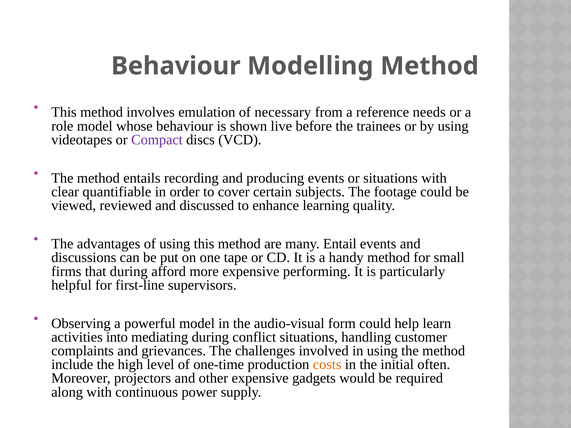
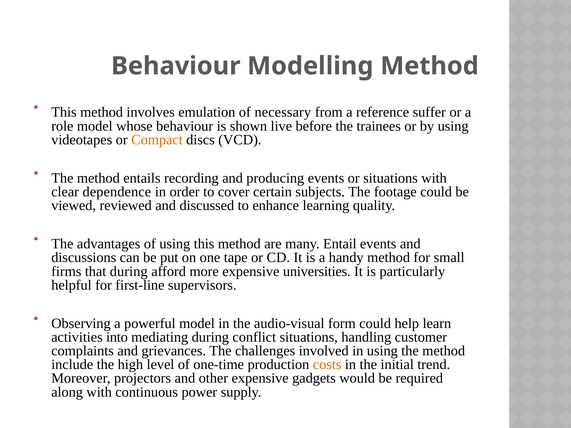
needs: needs -> suffer
Compact colour: purple -> orange
quantifiable: quantifiable -> dependence
performing: performing -> universities
often: often -> trend
